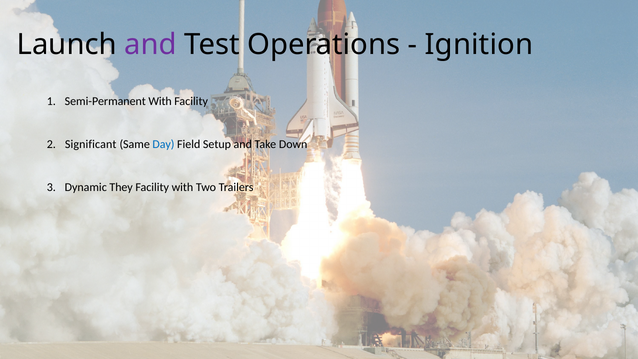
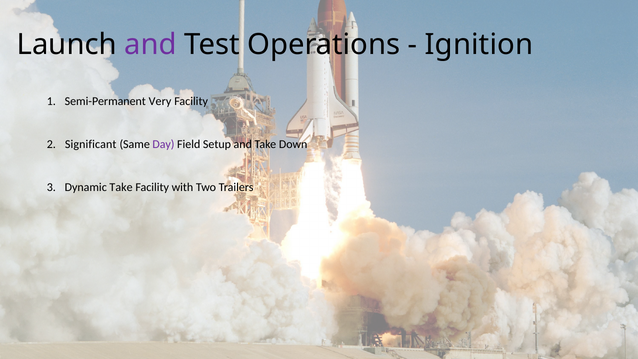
Semi-Permanent With: With -> Very
Day colour: blue -> purple
Dynamic They: They -> Take
